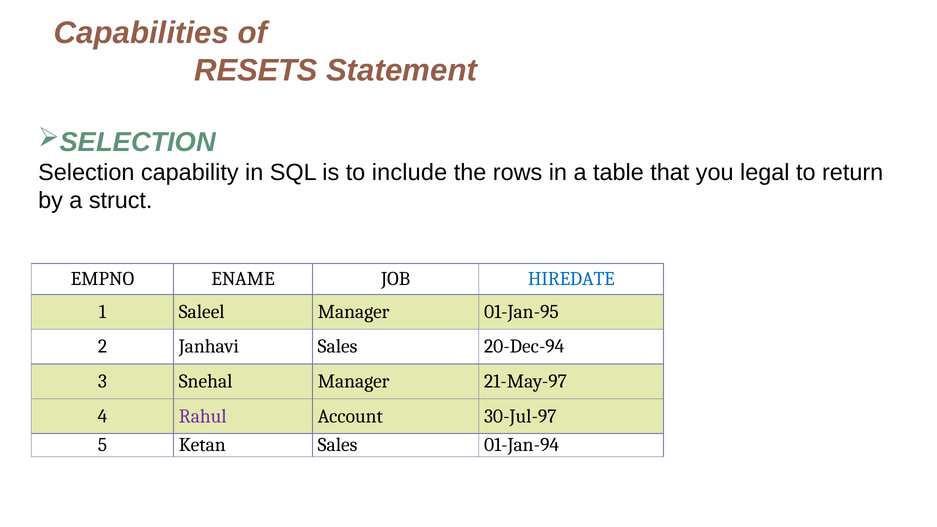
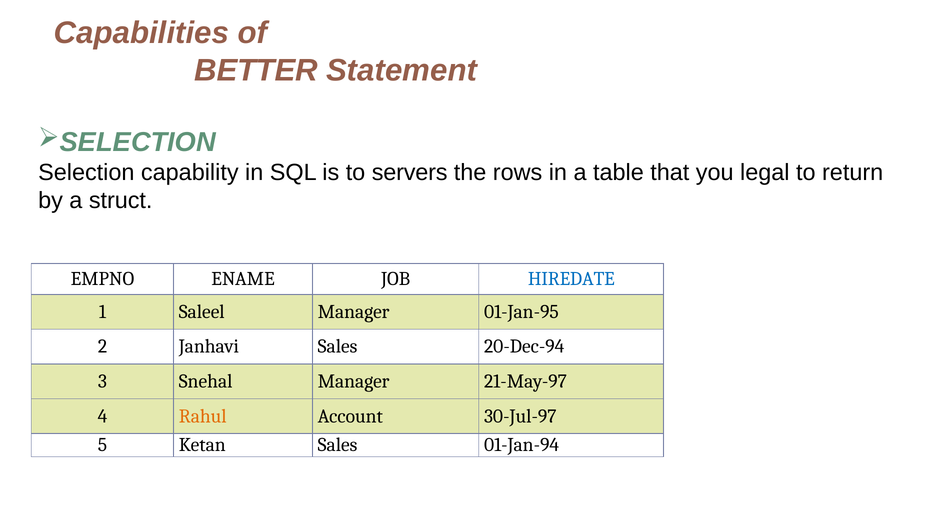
RESETS: RESETS -> BETTER
include: include -> servers
Rahul colour: purple -> orange
